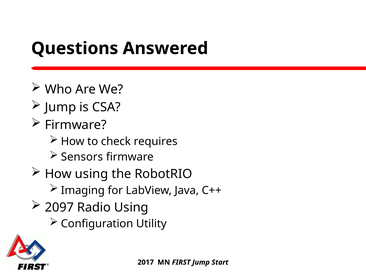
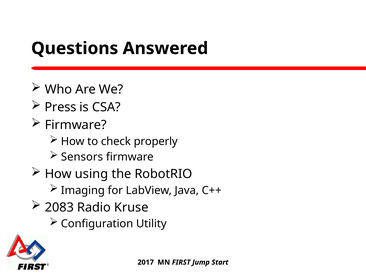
Jump at (60, 107): Jump -> Press
requires: requires -> properly
2097: 2097 -> 2083
Radio Using: Using -> Kruse
